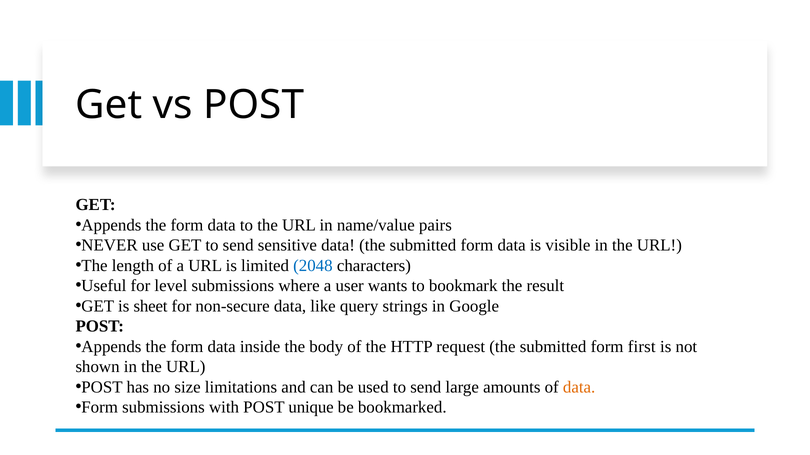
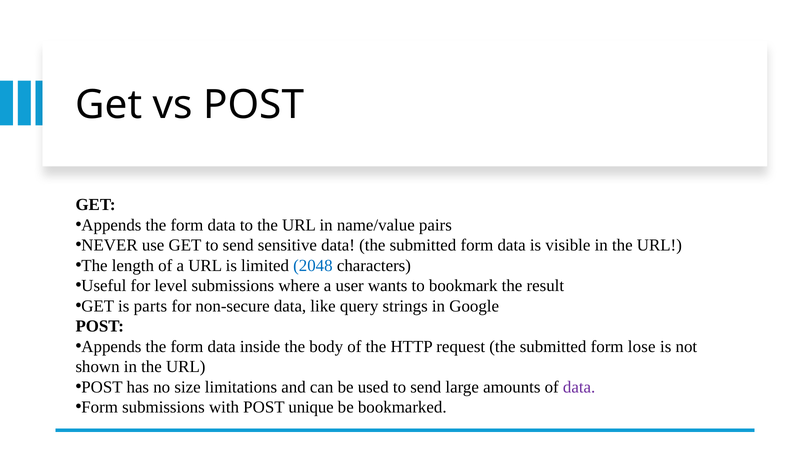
sheet: sheet -> parts
first: first -> lose
data at (579, 388) colour: orange -> purple
